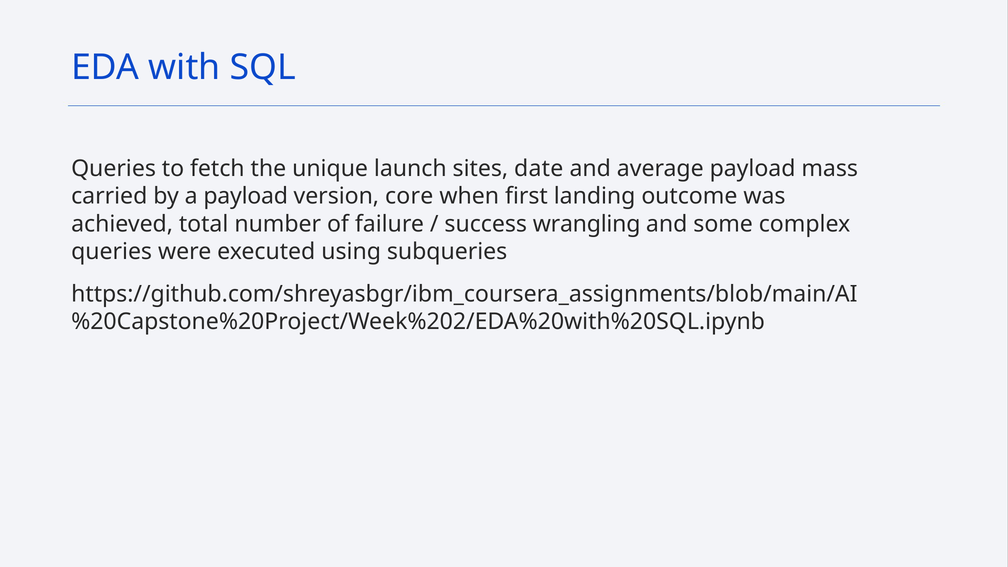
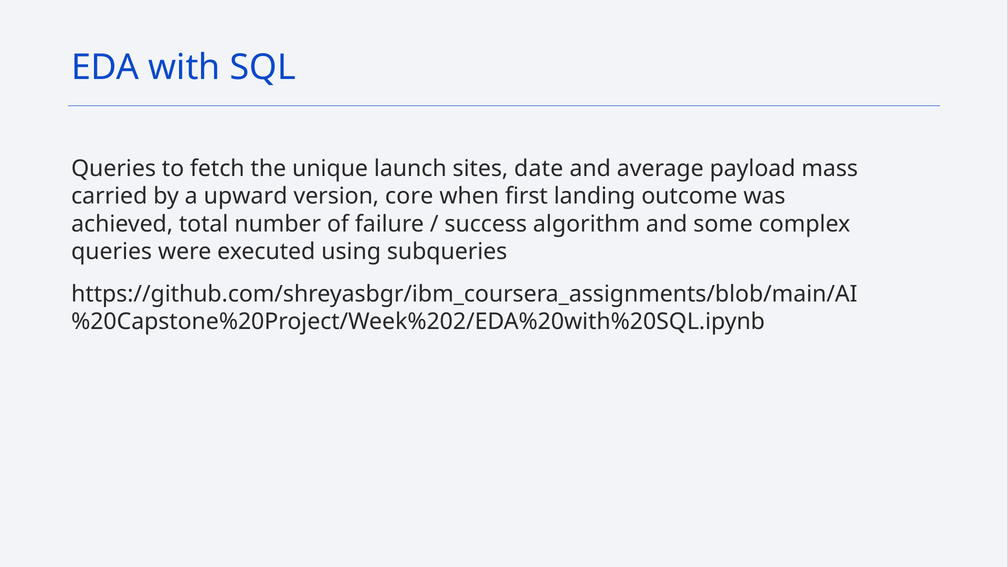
a payload: payload -> upward
wrangling: wrangling -> algorithm
